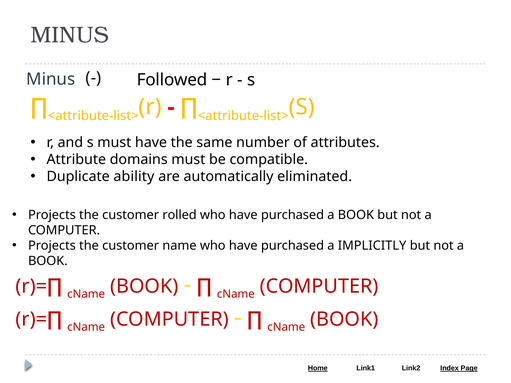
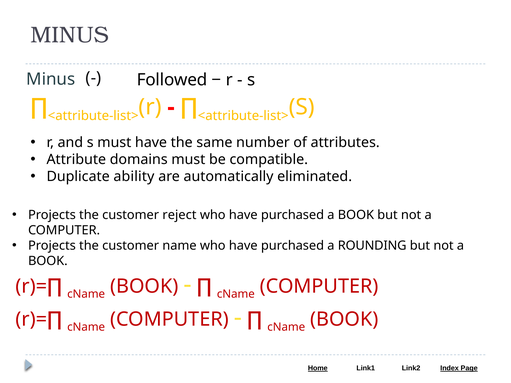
rolled: rolled -> reject
IMPLICITLY: IMPLICITLY -> ROUNDING
